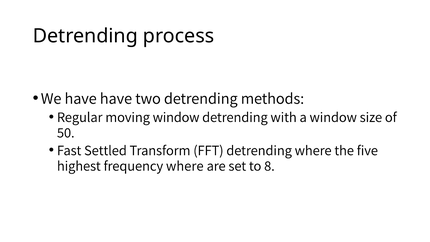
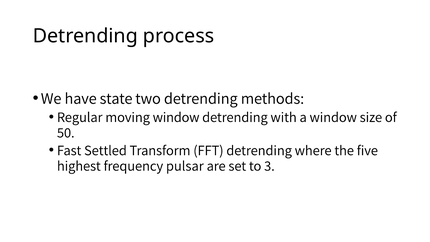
have have: have -> state
frequency where: where -> pulsar
8: 8 -> 3
